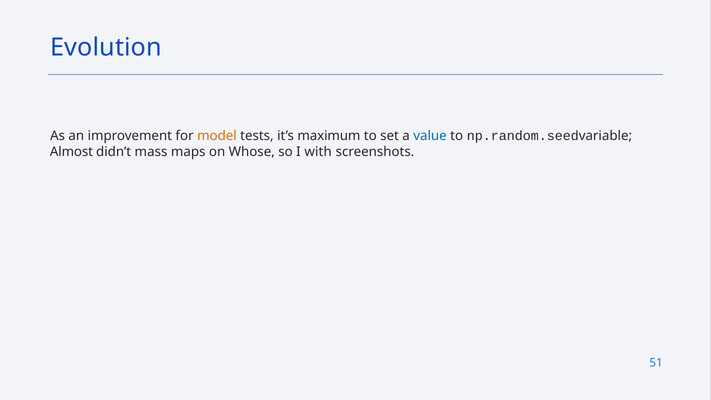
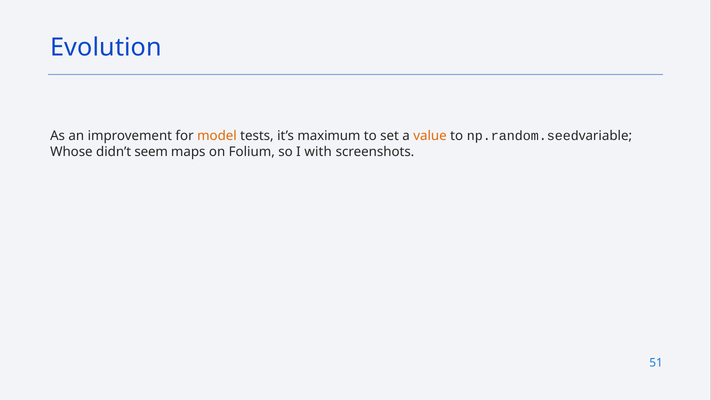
value colour: blue -> orange
Almost: Almost -> Whose
mass: mass -> seem
Whose: Whose -> Folium
